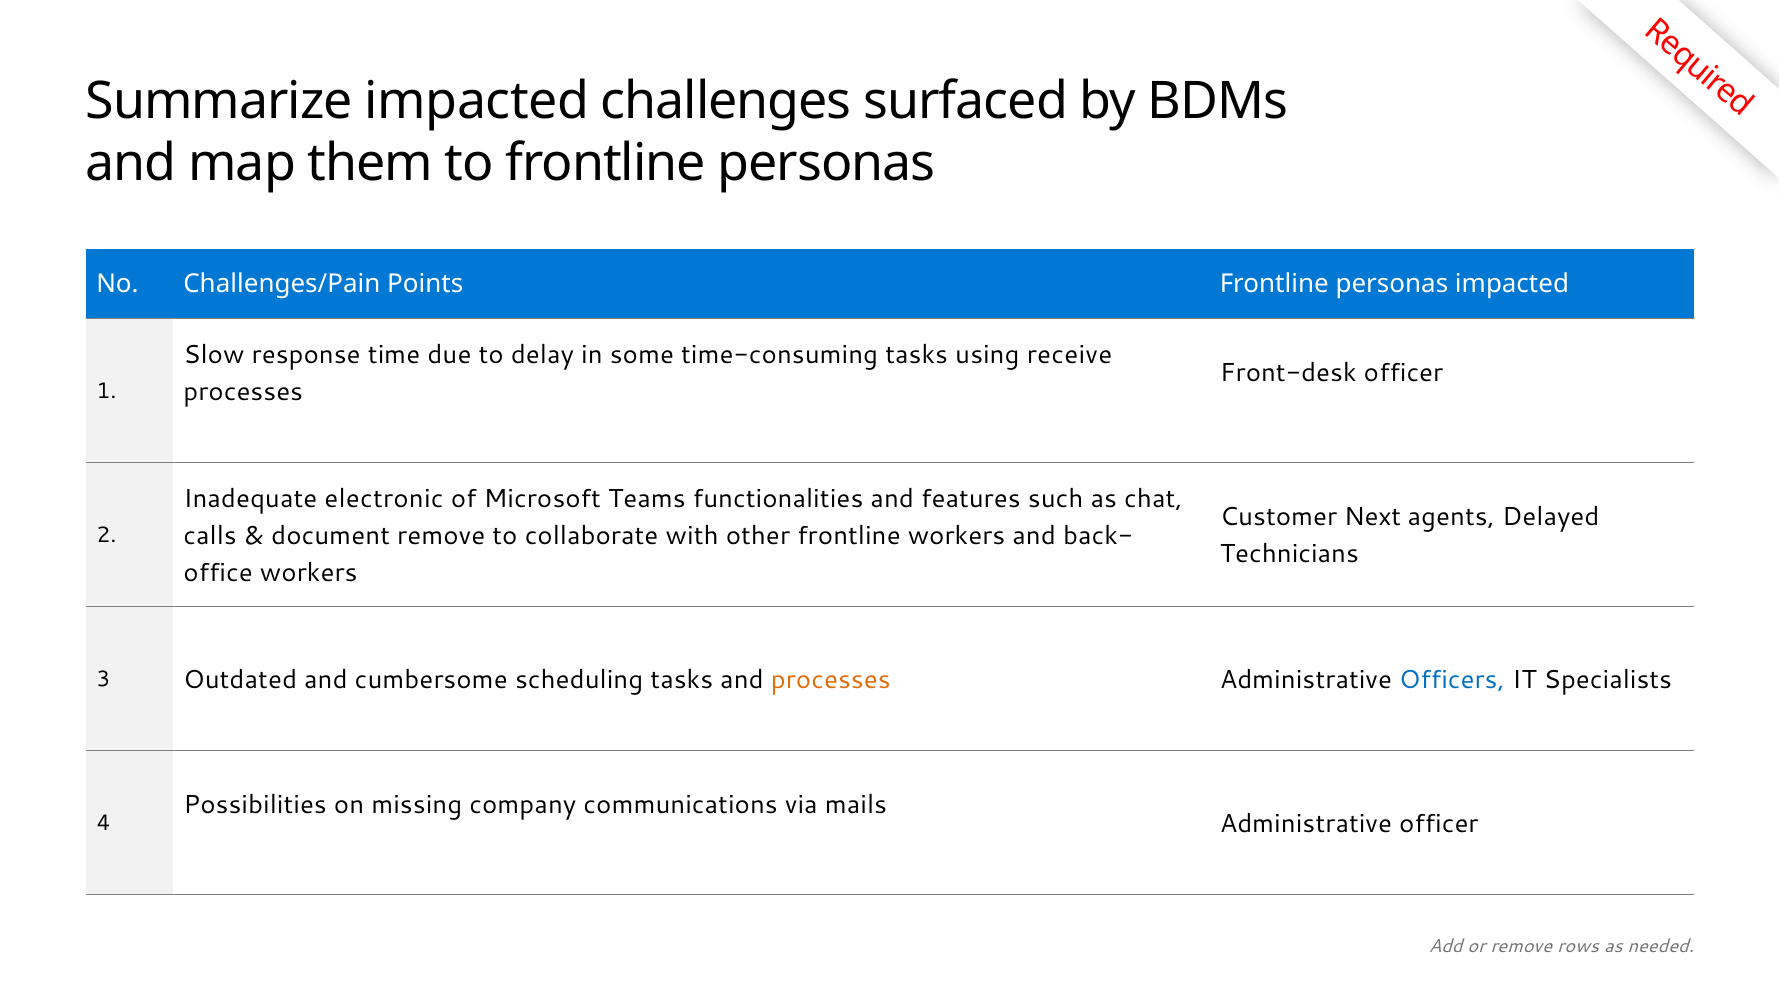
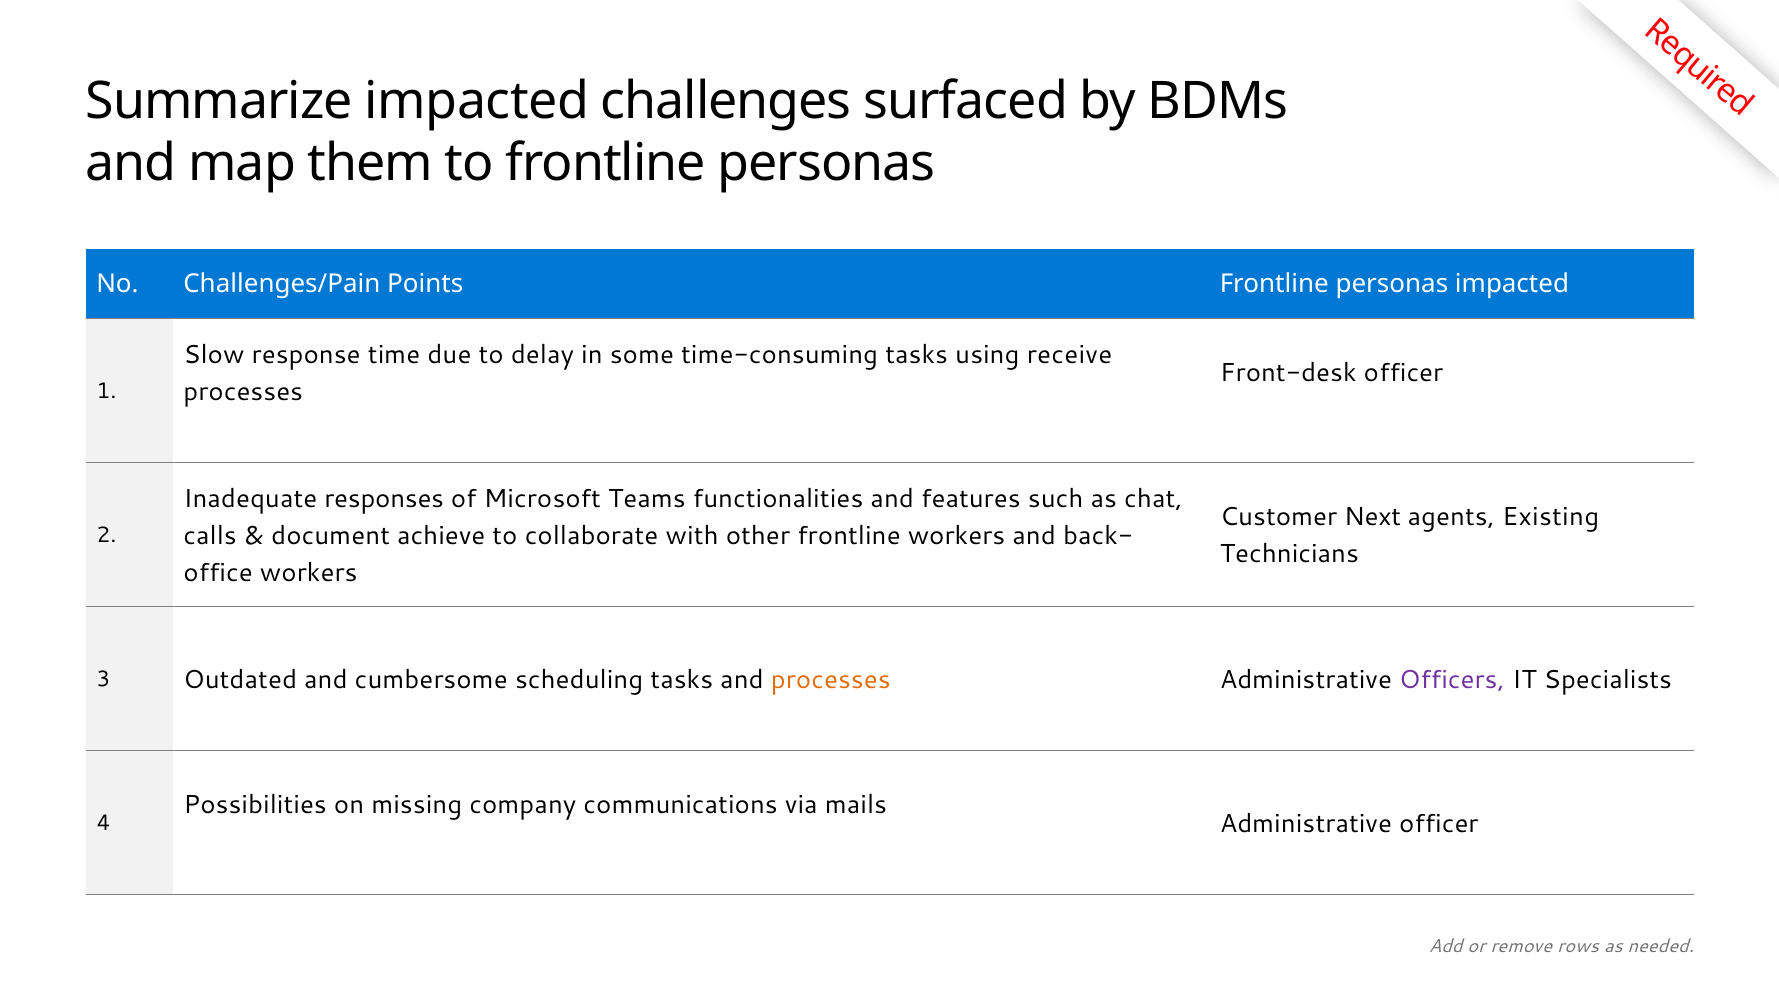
electronic: electronic -> responses
Delayed: Delayed -> Existing
document remove: remove -> achieve
Officers colour: blue -> purple
